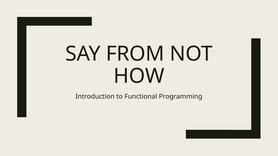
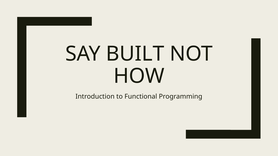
FROM: FROM -> BUILT
